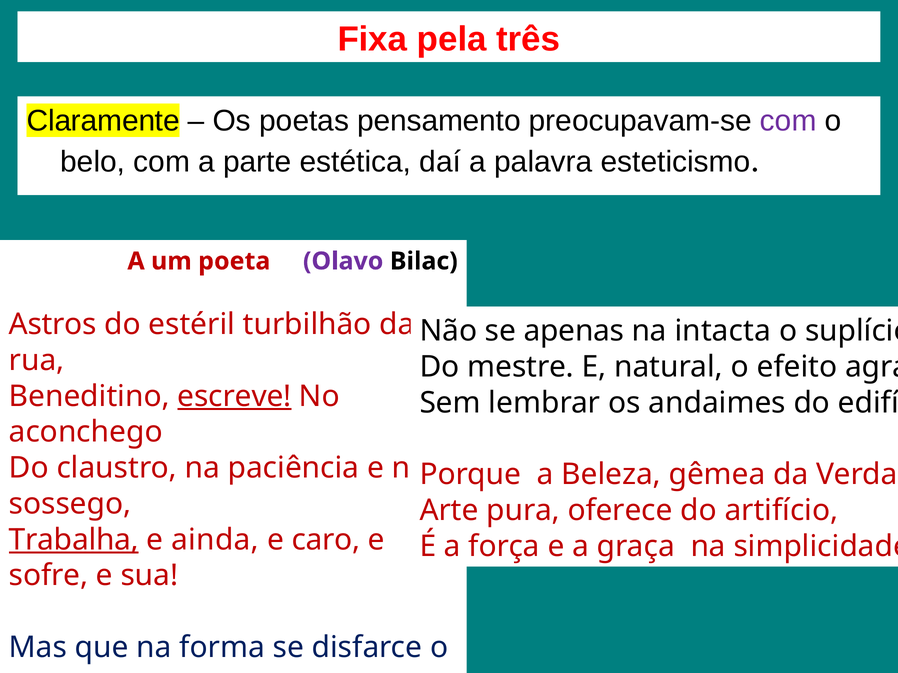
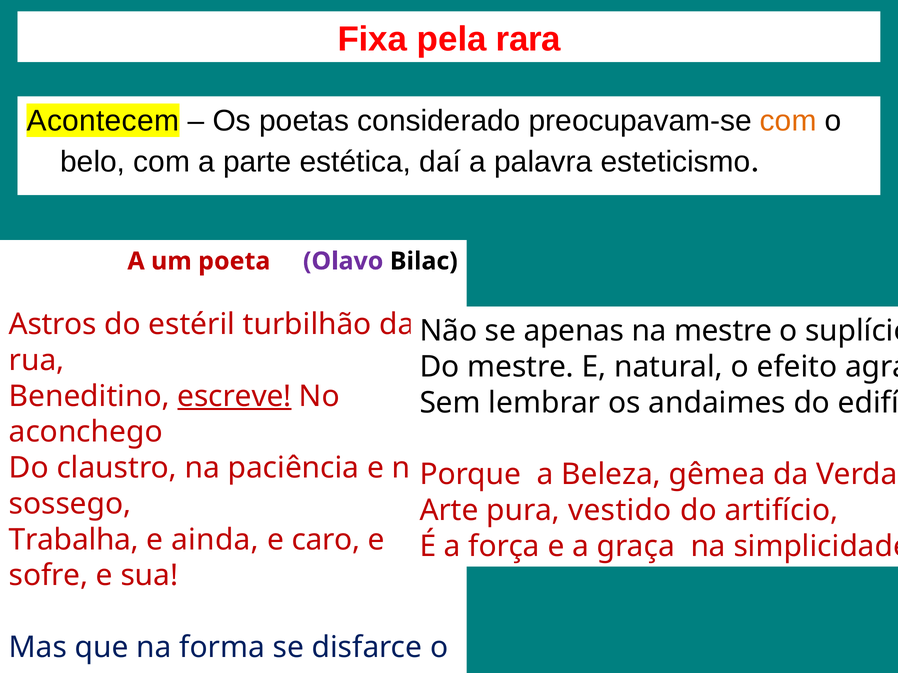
três: três -> rara
Claramente: Claramente -> Acontecem
pensamento: pensamento -> considerado
com at (788, 121) colour: purple -> orange
na intacta: intacta -> mestre
oferece: oferece -> vestido
Trabalha underline: present -> none
